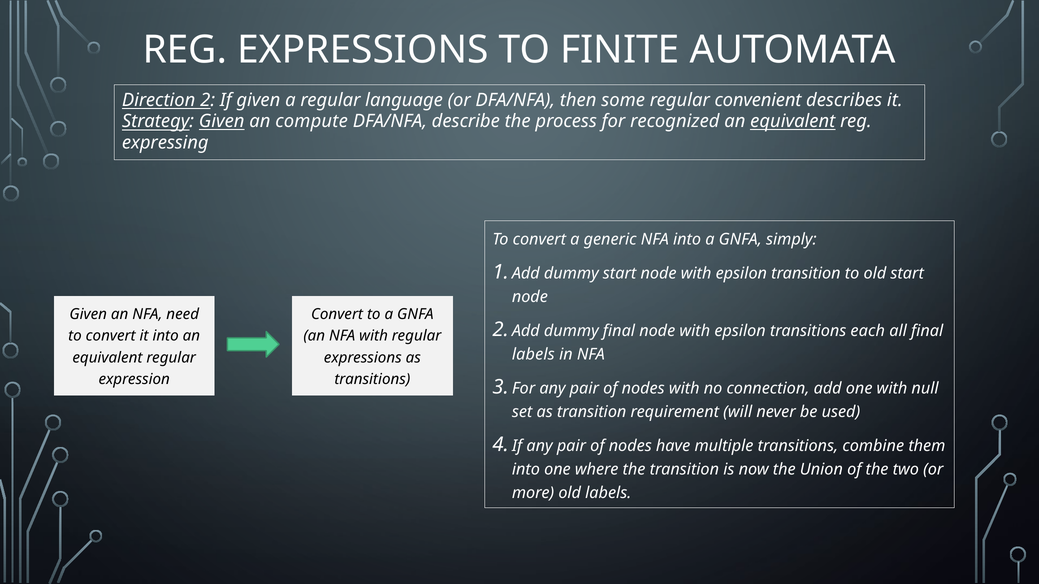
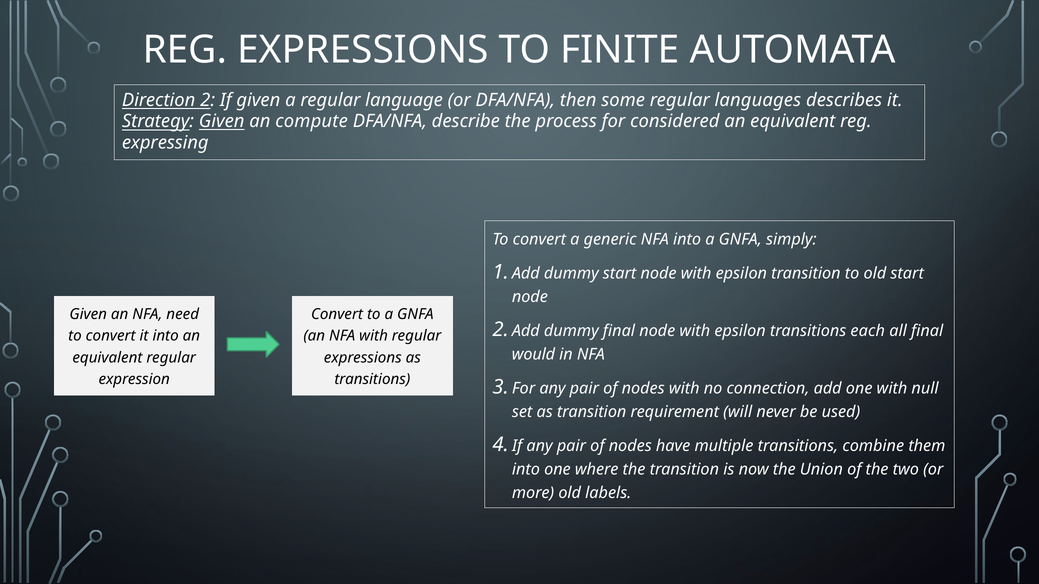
convenient: convenient -> languages
recognized: recognized -> considered
equivalent at (793, 122) underline: present -> none
labels at (533, 355): labels -> would
